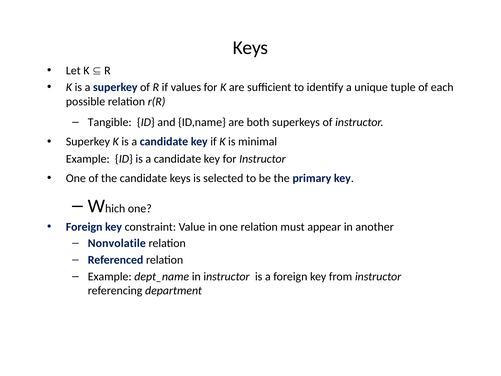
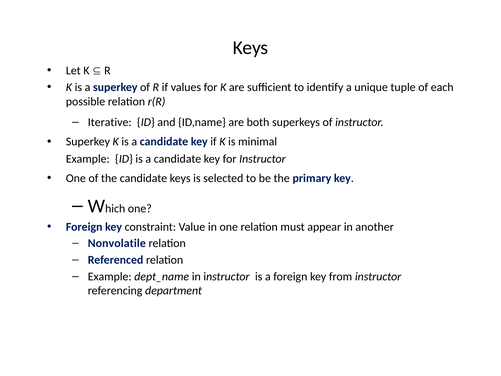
Tangible: Tangible -> Iterative
